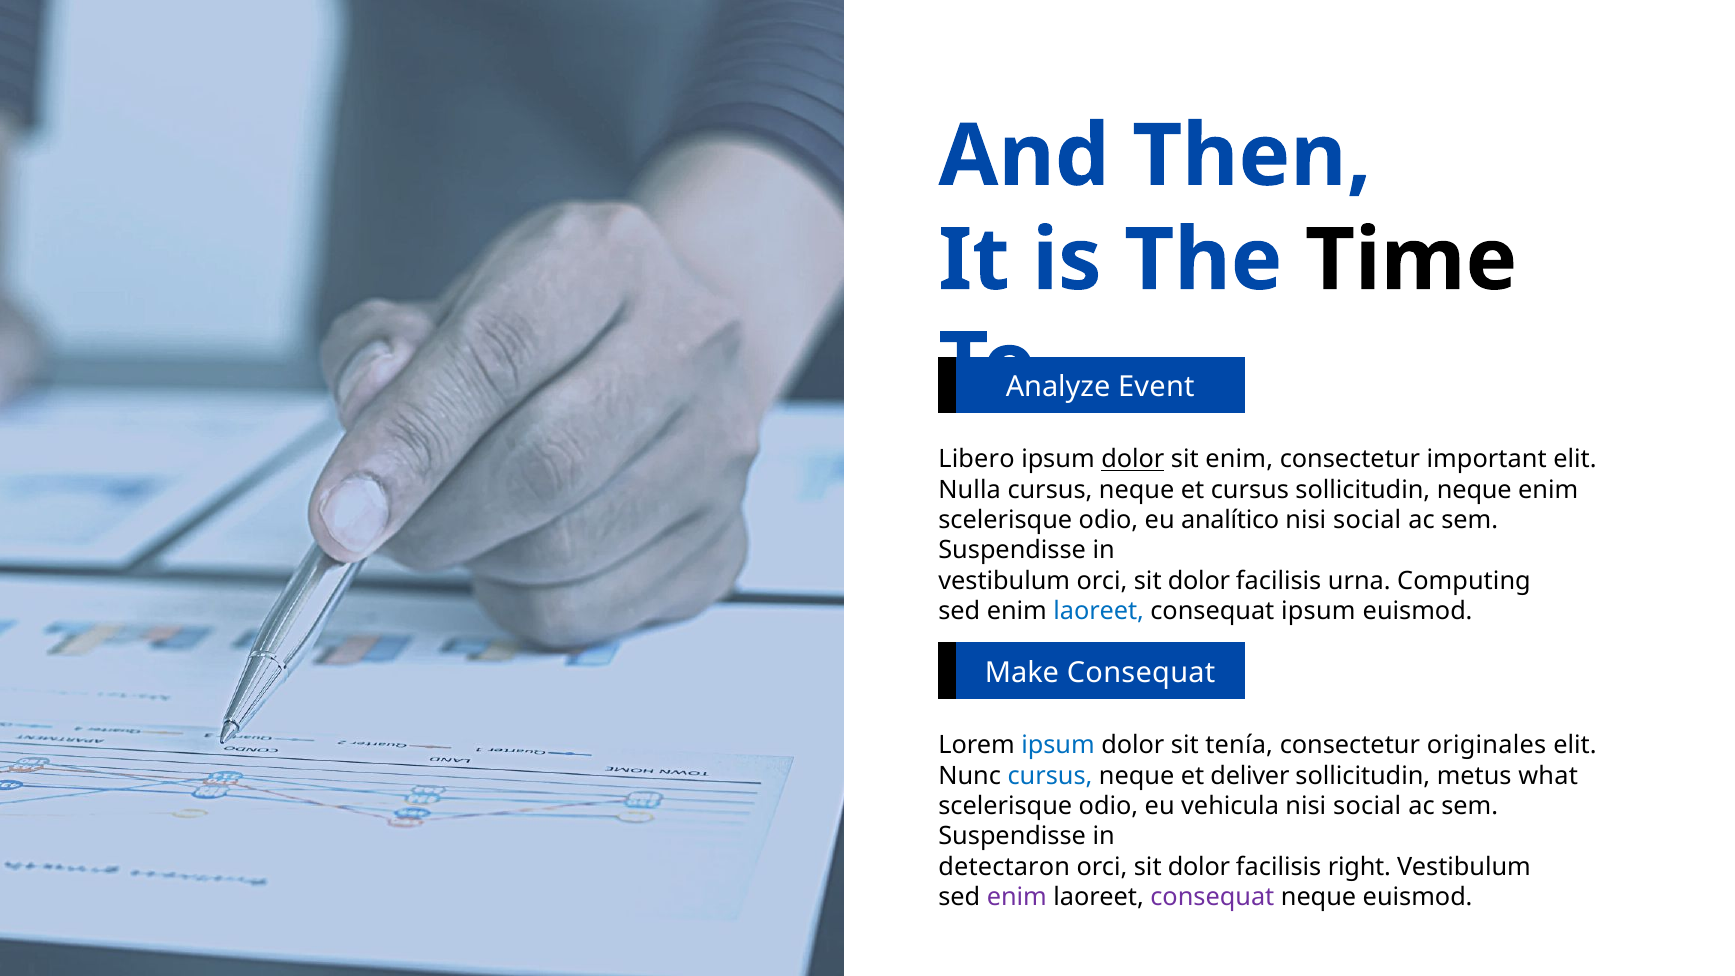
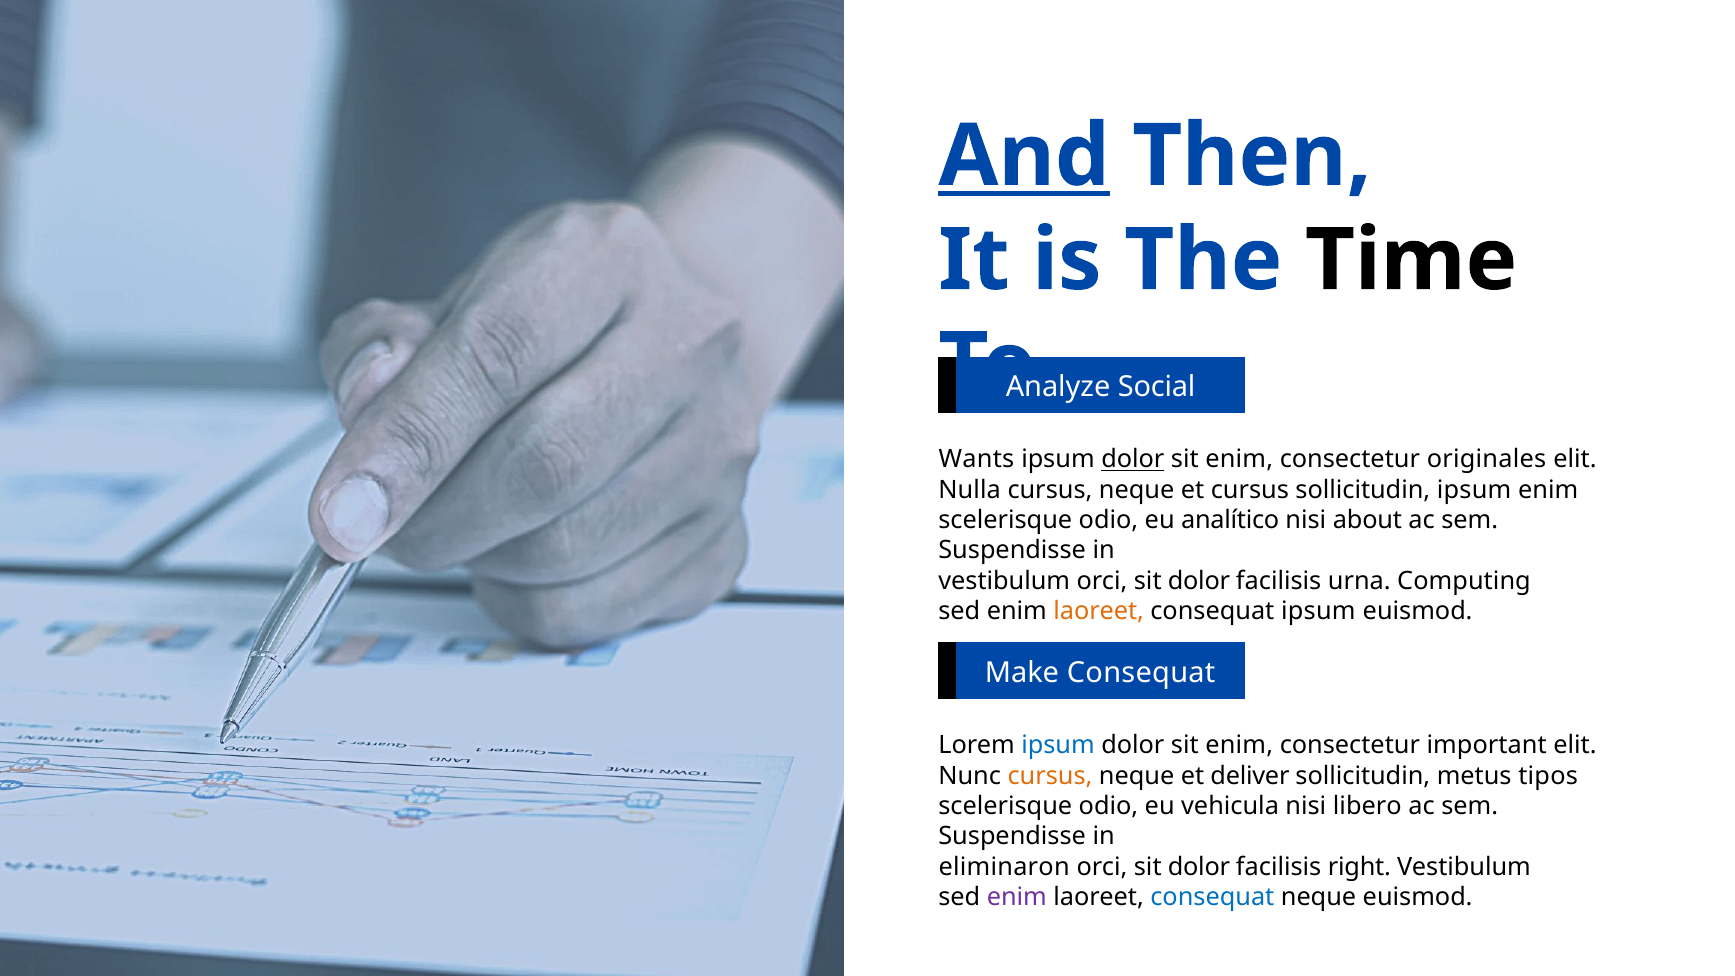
And underline: none -> present
Event: Event -> Social
Libero: Libero -> Wants
important: important -> originales
sollicitudin neque: neque -> ipsum
social at (1367, 520): social -> about
laoreet at (1099, 611) colour: blue -> orange
tenía at (1239, 745): tenía -> enim
originales: originales -> important
cursus at (1050, 776) colour: blue -> orange
what: what -> tipos
vehicula nisi social: social -> libero
detectaron: detectaron -> eliminaron
consequat at (1212, 897) colour: purple -> blue
